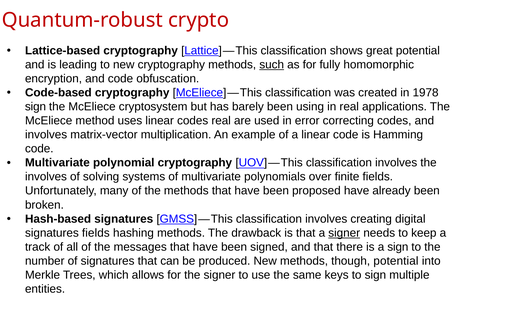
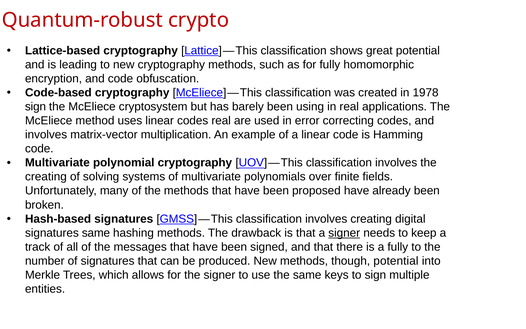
such underline: present -> none
involves at (46, 177): involves -> creating
signatures fields: fields -> same
a sign: sign -> fully
